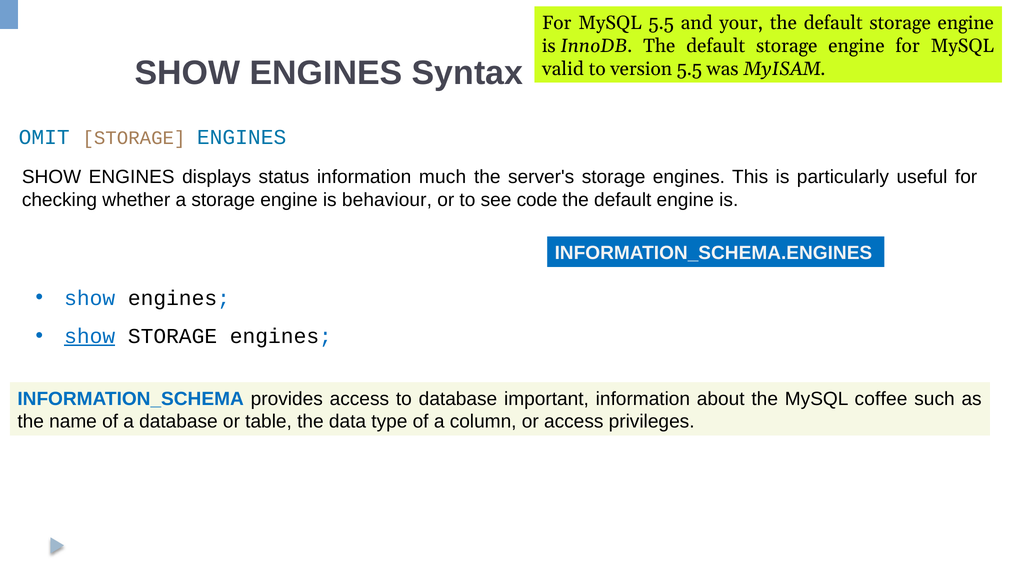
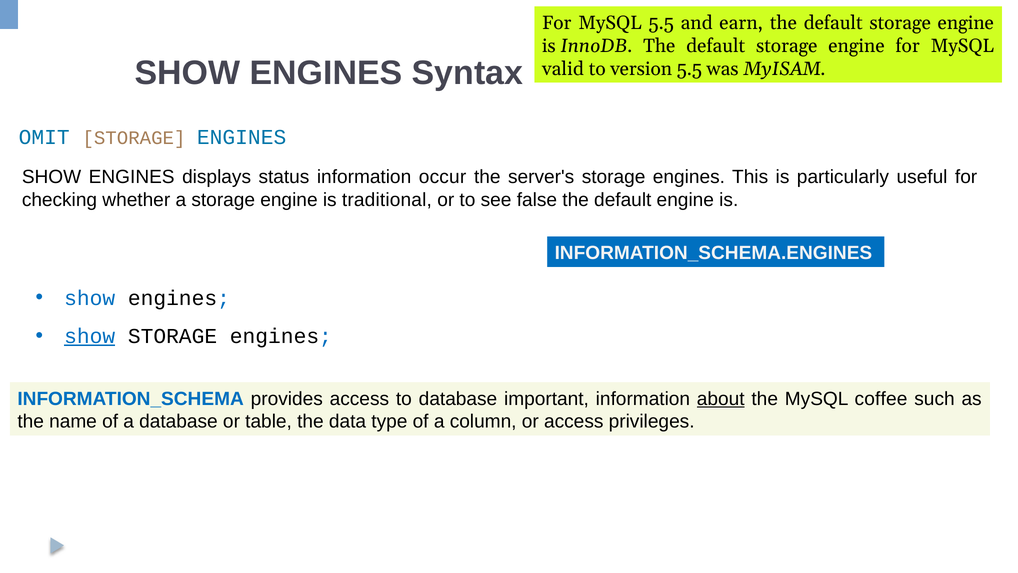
your: your -> earn
much: much -> occur
behaviour: behaviour -> traditional
code: code -> false
about underline: none -> present
